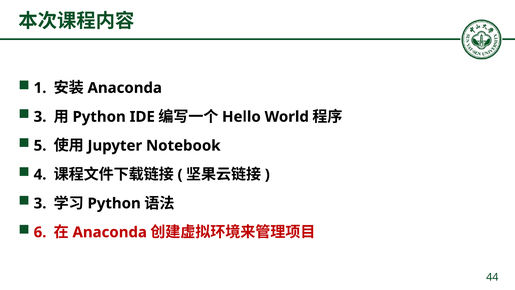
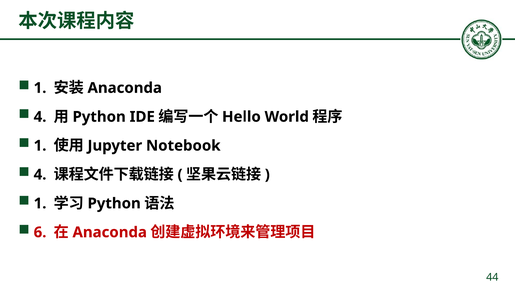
3 at (40, 117): 3 -> 4
5 at (40, 146): 5 -> 1
3 at (40, 203): 3 -> 1
